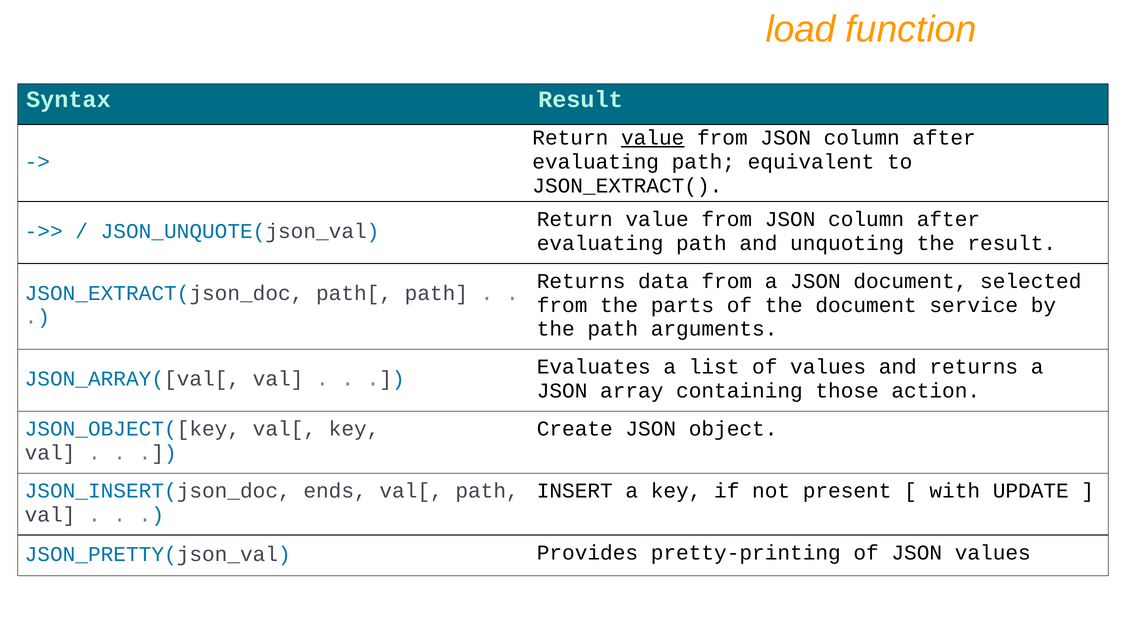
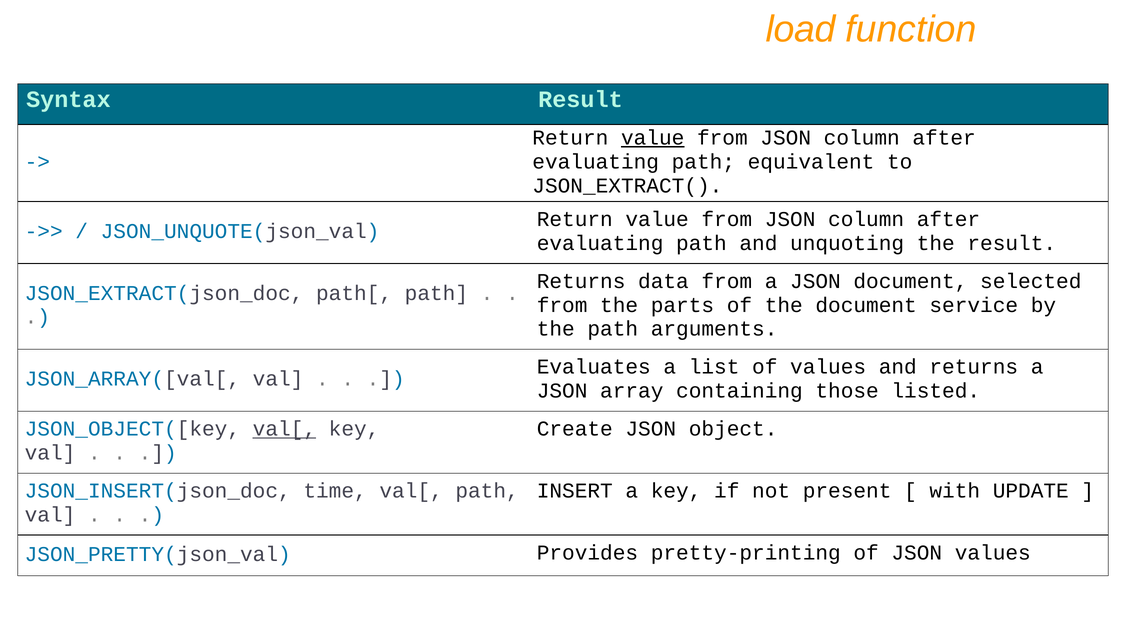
action: action -> listed
val[ at (284, 429) underline: none -> present
ends: ends -> time
